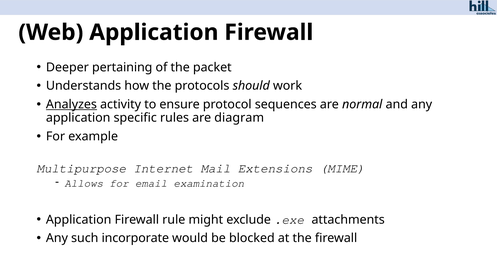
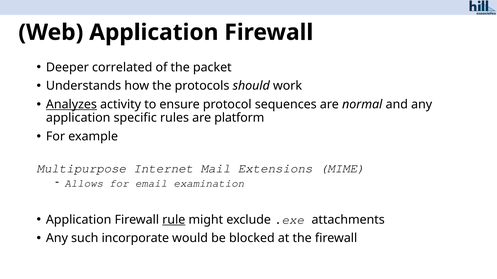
pertaining: pertaining -> correlated
diagram: diagram -> platform
rule underline: none -> present
